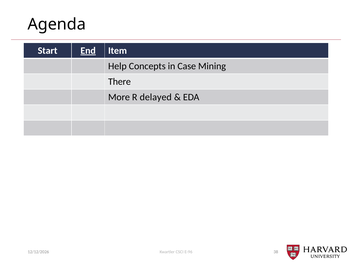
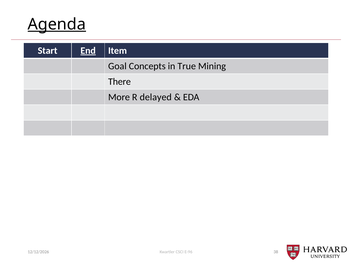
Agenda underline: none -> present
Help: Help -> Goal
Case: Case -> True
